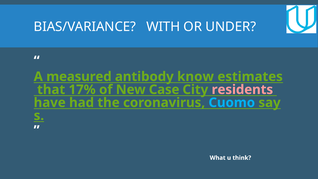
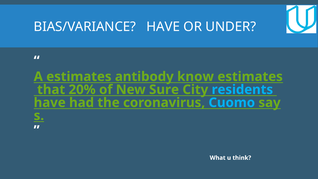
BIAS/VARIANCE WITH: WITH -> HAVE
A measured: measured -> estimates
17%: 17% -> 20%
Case: Case -> Sure
residents colour: pink -> light blue
